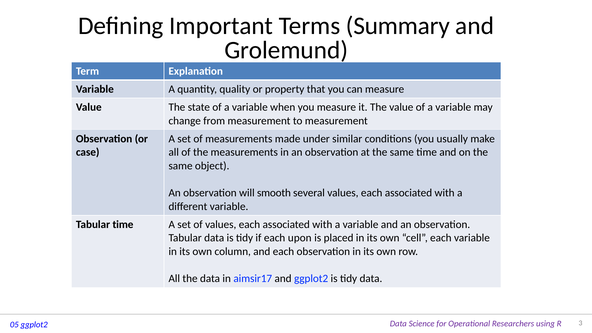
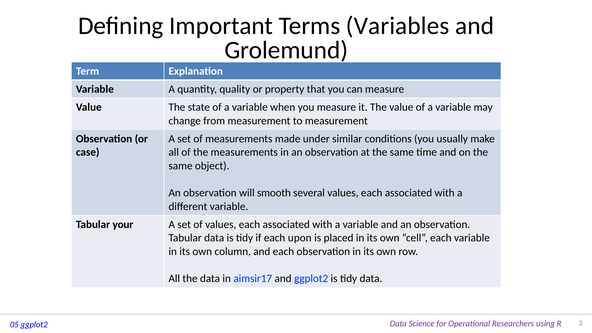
Summary: Summary -> Variables
Tabular time: time -> your
